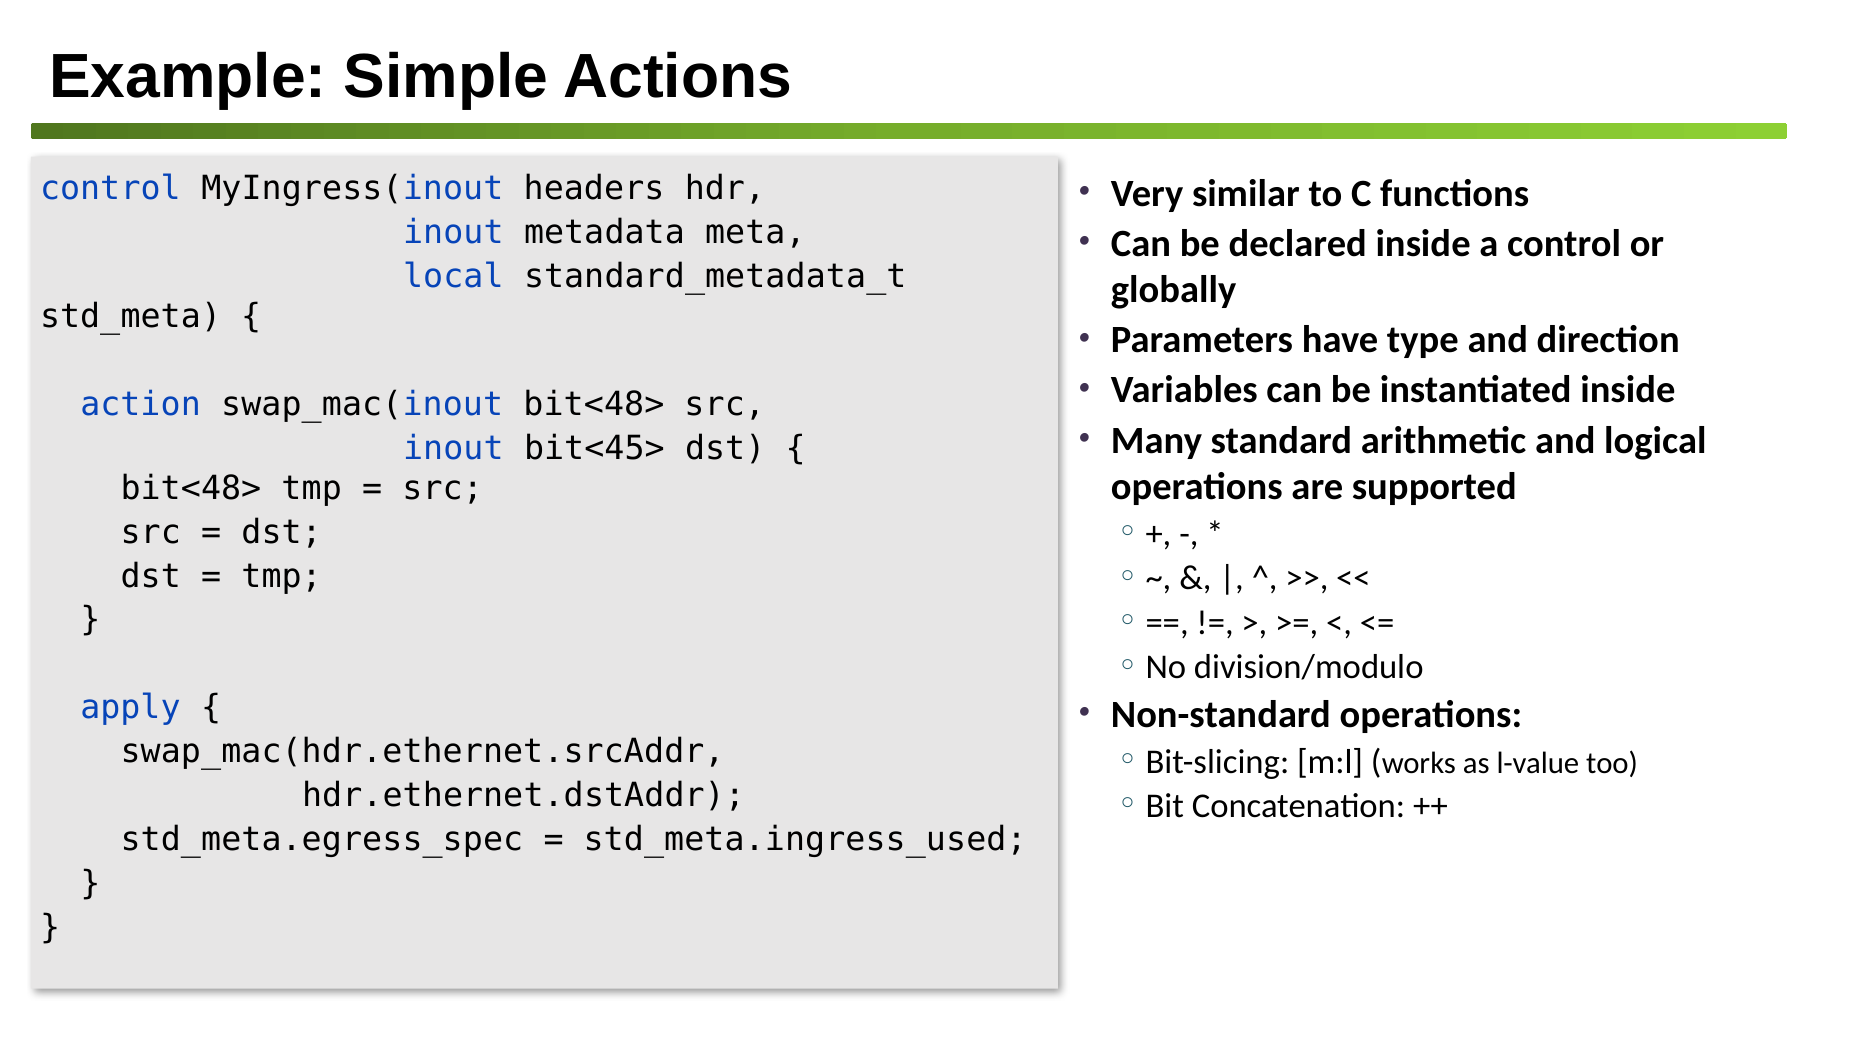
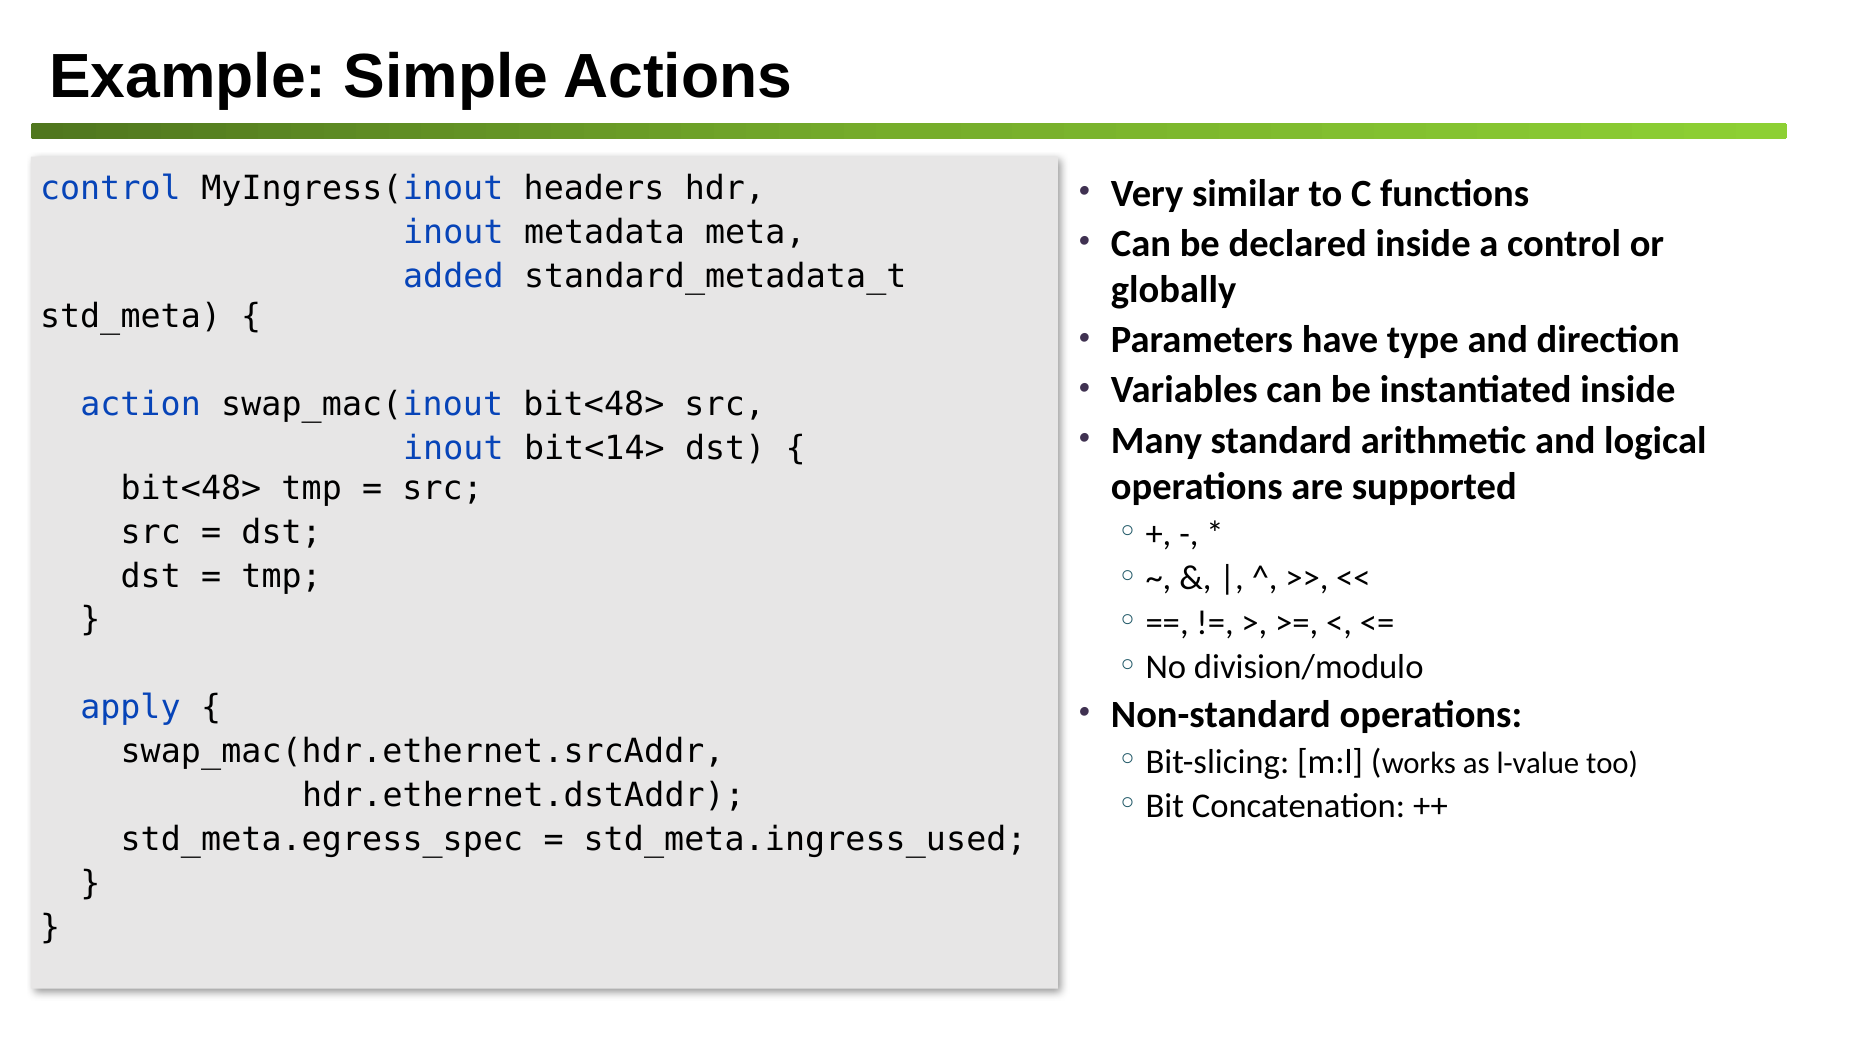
local: local -> added
bit<45>: bit<45> -> bit<14>
